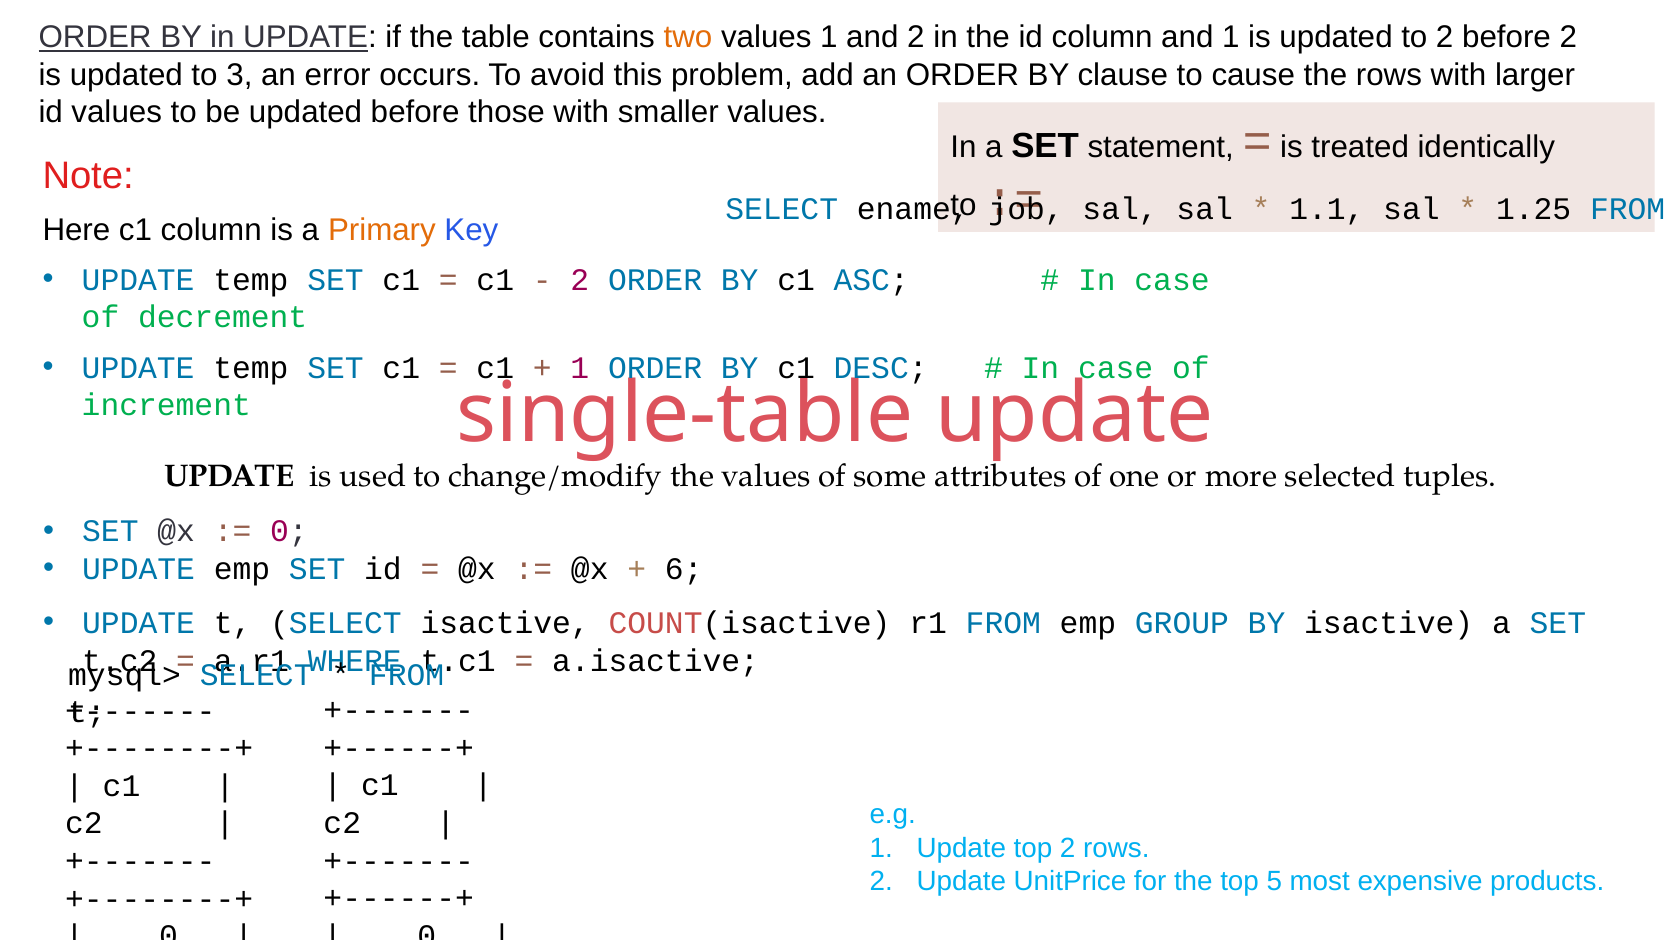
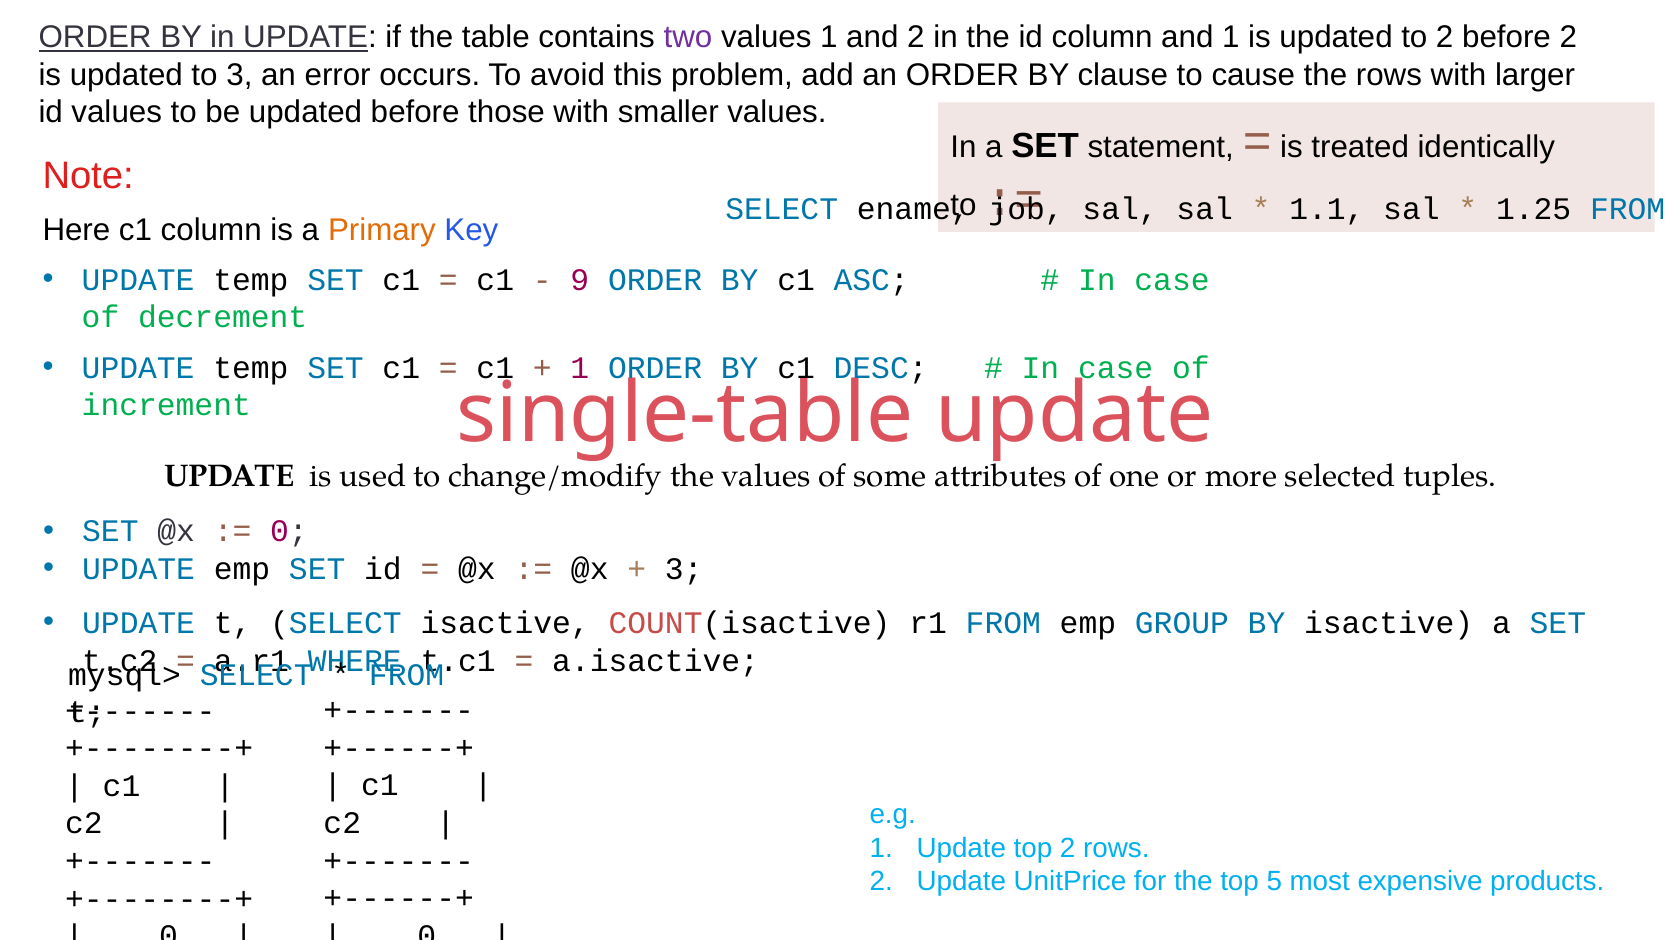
two colour: orange -> purple
2 at (580, 280): 2 -> 9
6 at (684, 569): 6 -> 3
